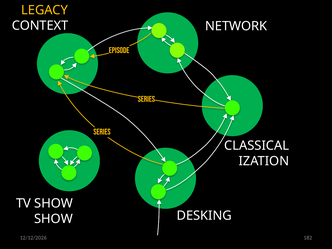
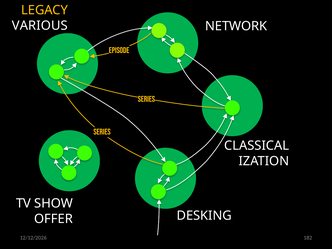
CONTEXT: CONTEXT -> VARIOUS
SHOW at (53, 219): SHOW -> OFFER
